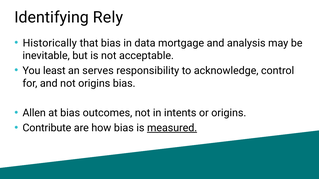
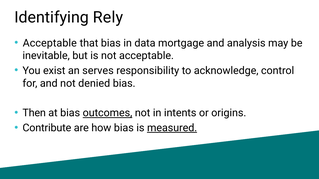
Historically at (50, 43): Historically -> Acceptable
least: least -> exist
not origins: origins -> denied
Allen: Allen -> Then
outcomes underline: none -> present
